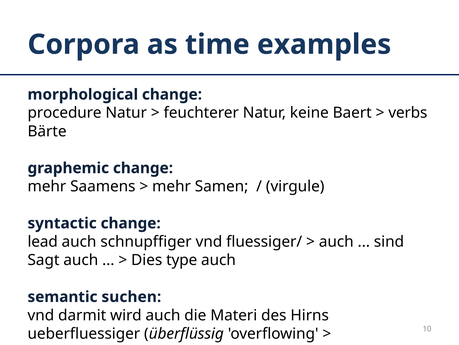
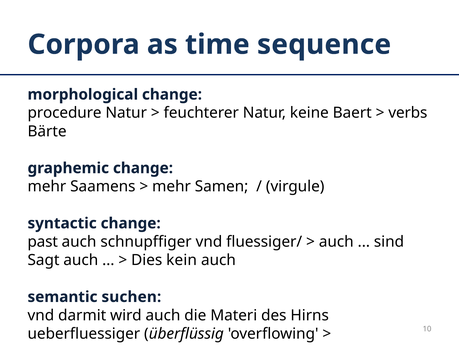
examples: examples -> sequence
lead: lead -> past
type: type -> kein
